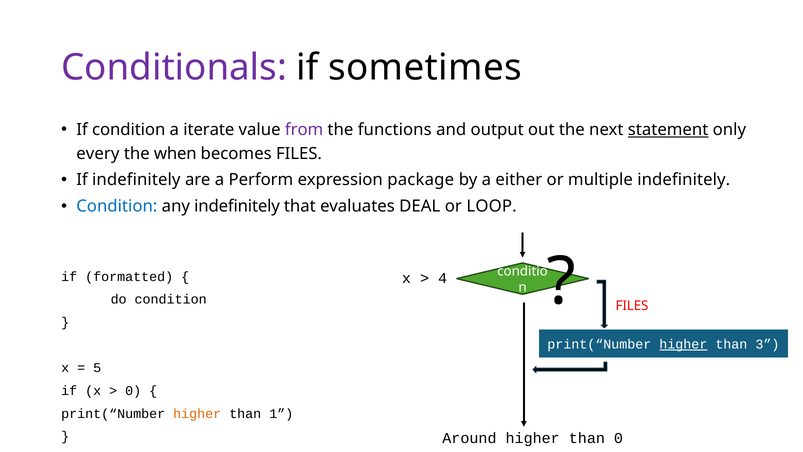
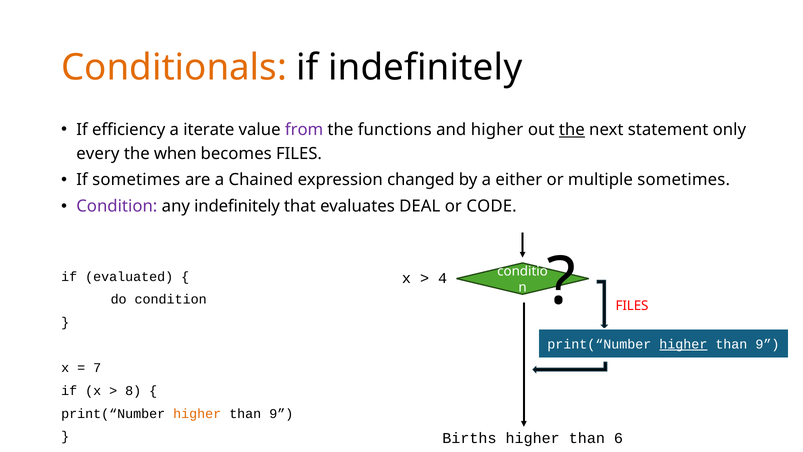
Conditionals colour: purple -> orange
if sometimes: sometimes -> indefinitely
If condition: condition -> efficiency
and output: output -> higher
the at (572, 130) underline: none -> present
statement at (668, 130) underline: present -> none
If indefinitely: indefinitely -> sometimes
Perform: Perform -> Chained
package: package -> changed
multiple indefinitely: indefinitely -> sometimes
Condition at (117, 206) colour: blue -> purple
LOOP: LOOP -> CODE
formatted: formatted -> evaluated
3 at (767, 344): 3 -> 9
5: 5 -> 7
0 at (133, 391): 0 -> 8
1 at (281, 413): 1 -> 9
Around: Around -> Births
than 0: 0 -> 6
